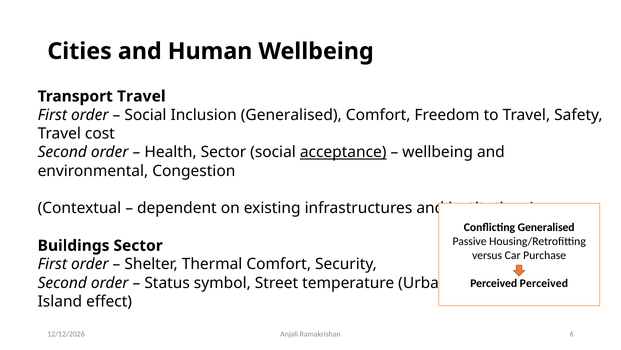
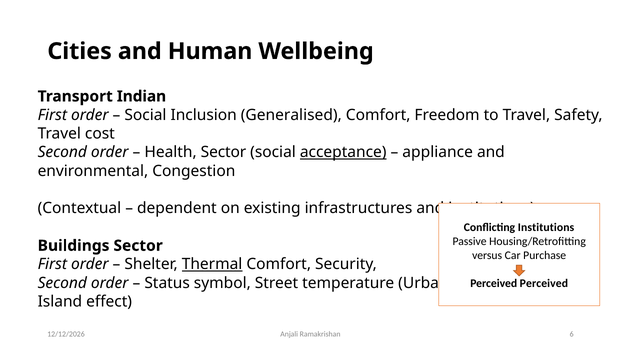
Transport Travel: Travel -> Indian
wellbeing at (438, 152): wellbeing -> appliance
Conflicting Generalised: Generalised -> Institutions
Thermal underline: none -> present
